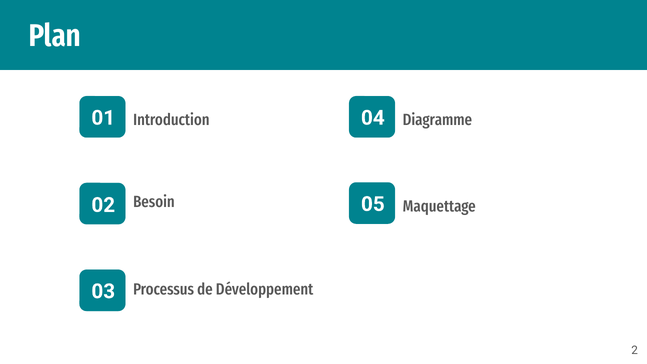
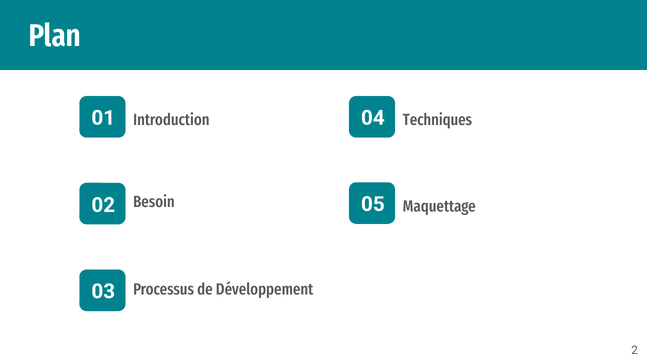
Diagramme: Diagramme -> Techniques
